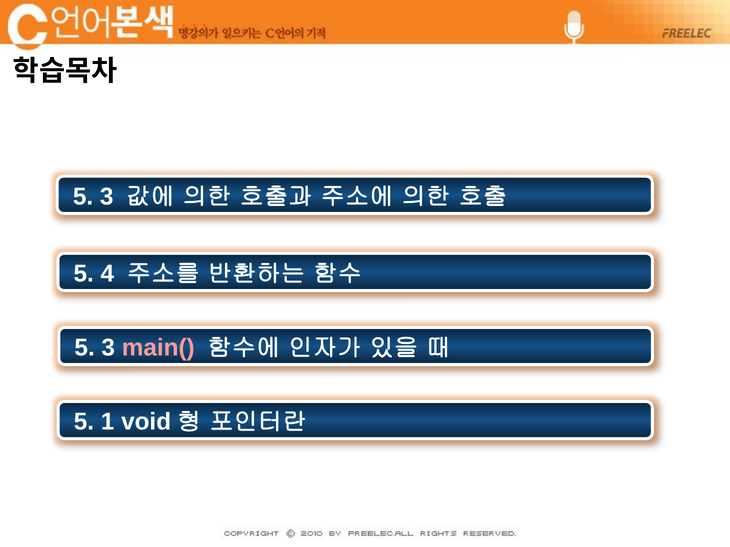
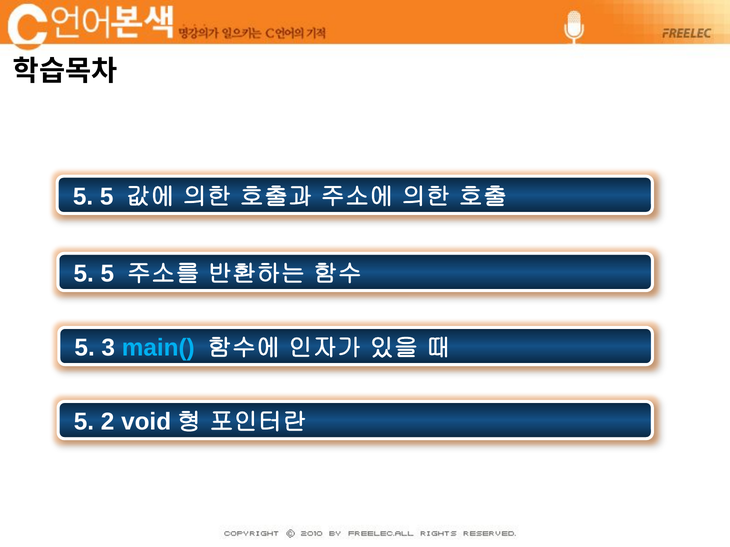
3 at (107, 197): 3 -> 5
4 at (107, 274): 4 -> 5
main( colour: pink -> light blue
1: 1 -> 2
